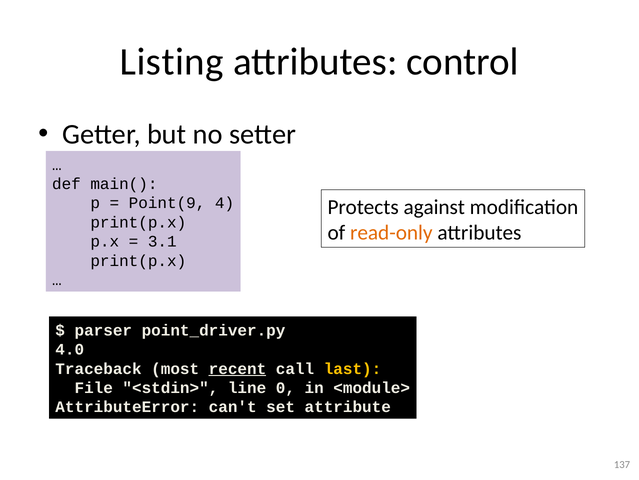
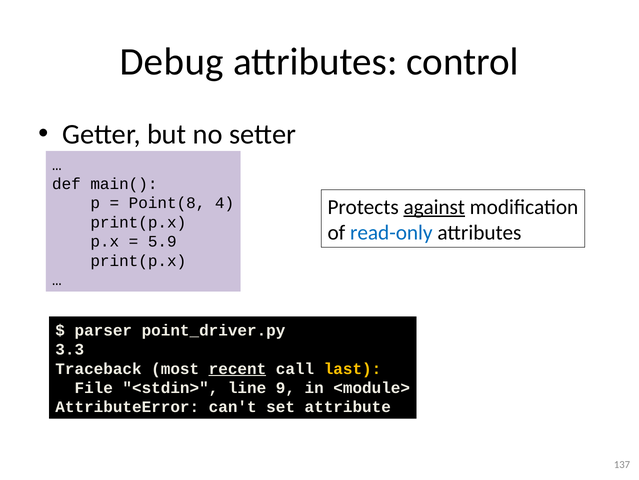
Listing: Listing -> Debug
Point(9: Point(9 -> Point(8
against underline: none -> present
read-only colour: orange -> blue
3.1: 3.1 -> 5.9
4.0: 4.0 -> 3.3
0: 0 -> 9
